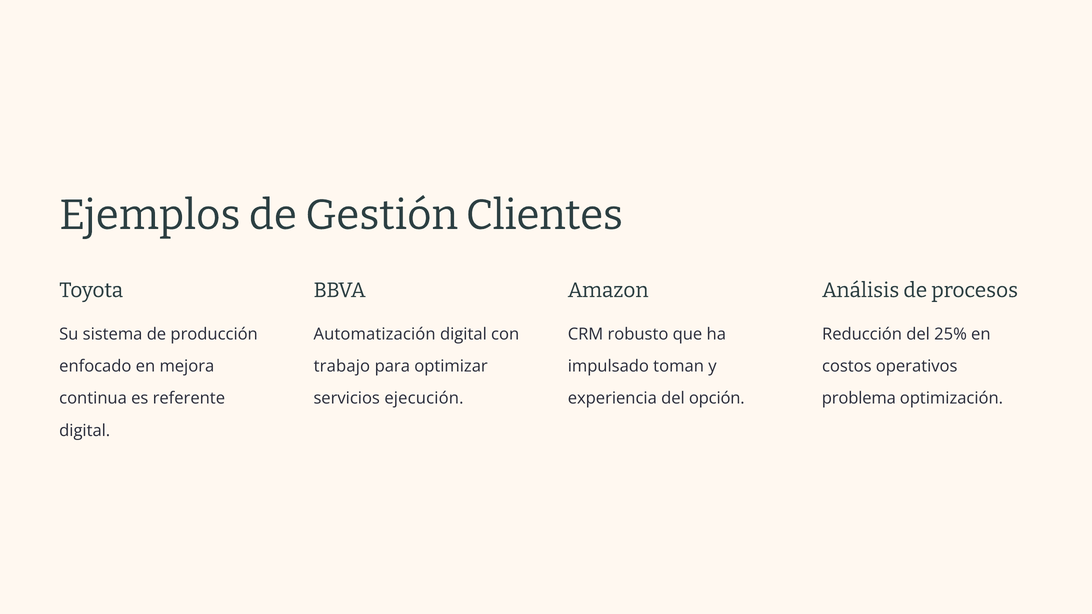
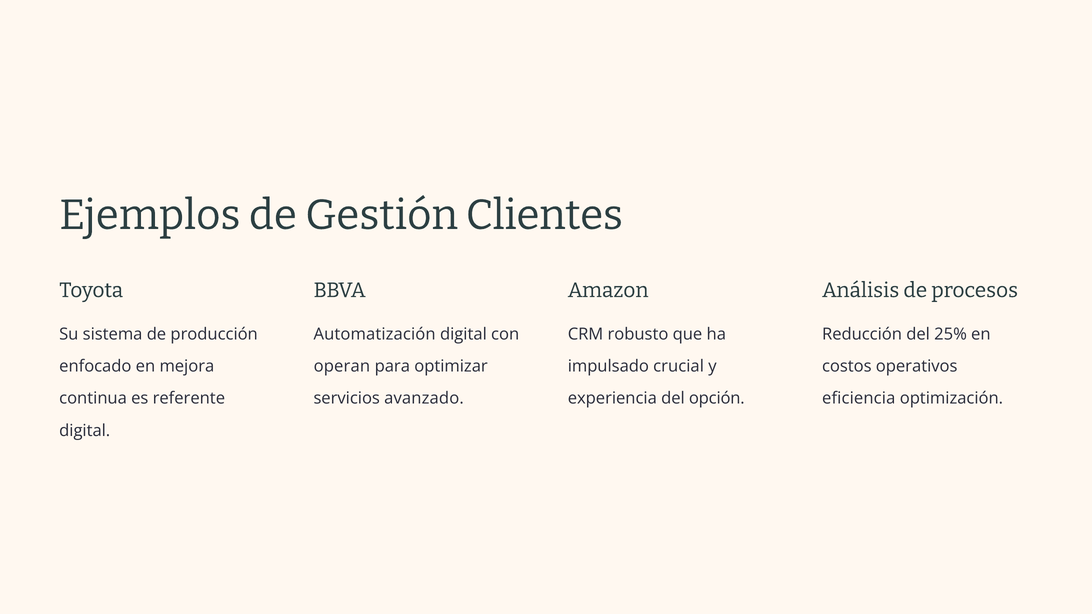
trabajo: trabajo -> operan
toman: toman -> crucial
ejecución: ejecución -> avanzado
problema: problema -> eficiencia
